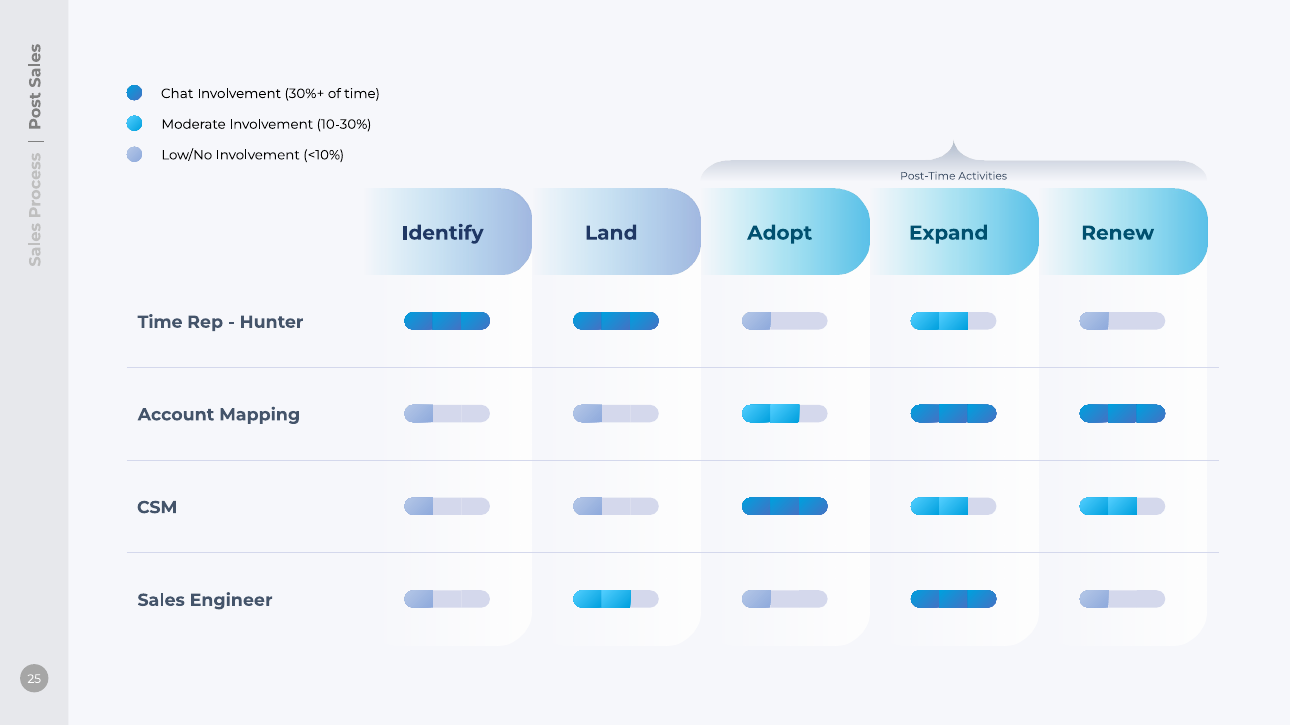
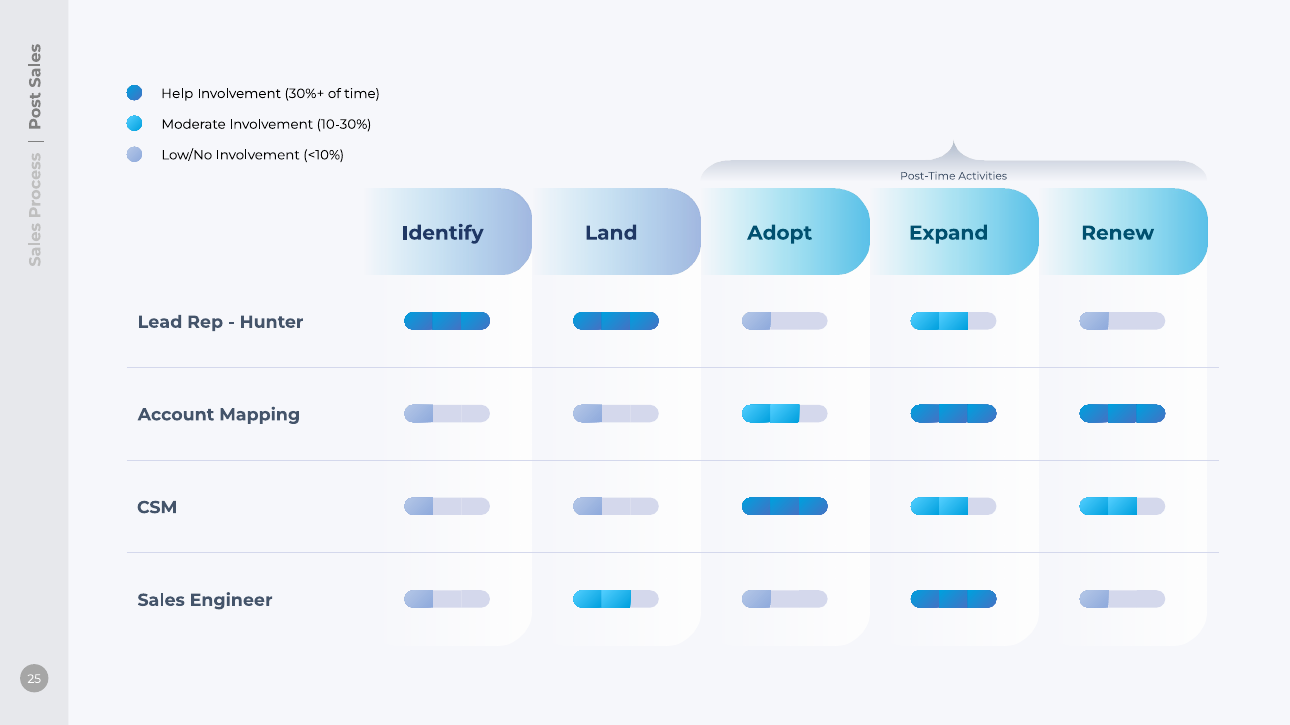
Chat: Chat -> Help
Time at (160, 322): Time -> Lead
